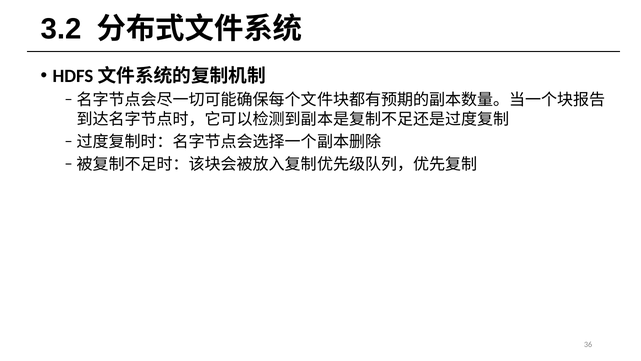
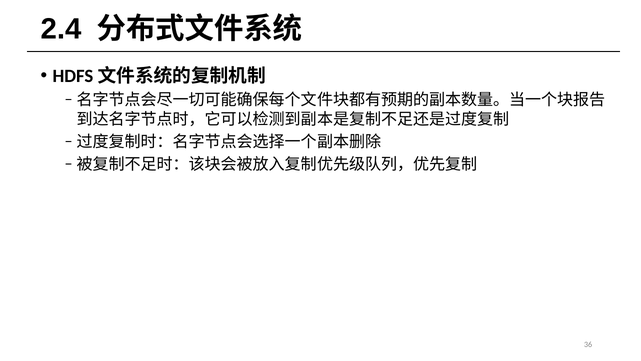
3.2: 3.2 -> 2.4
